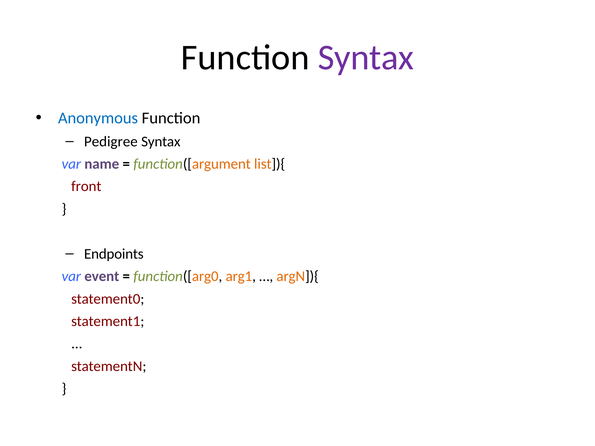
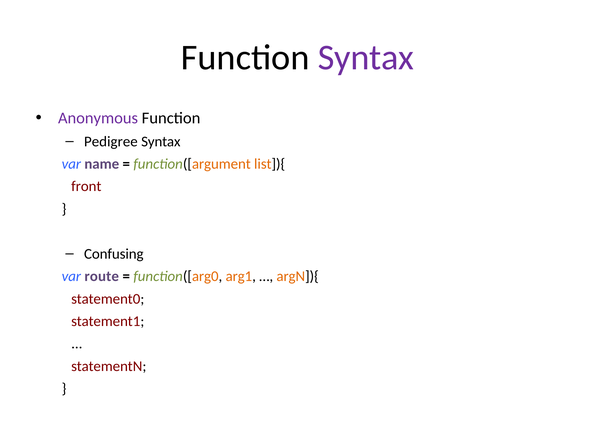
Anonymous colour: blue -> purple
Endpoints: Endpoints -> Confusing
event: event -> route
